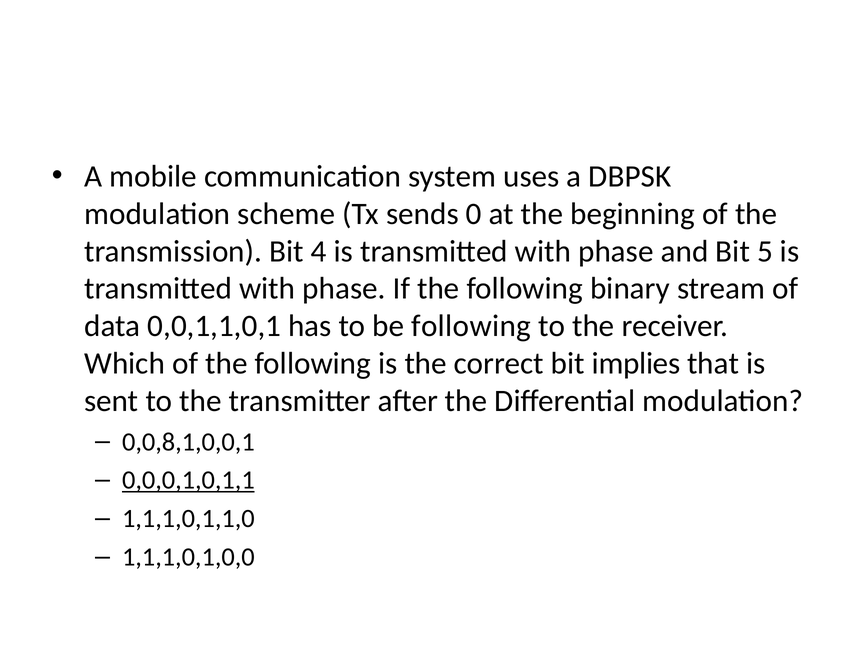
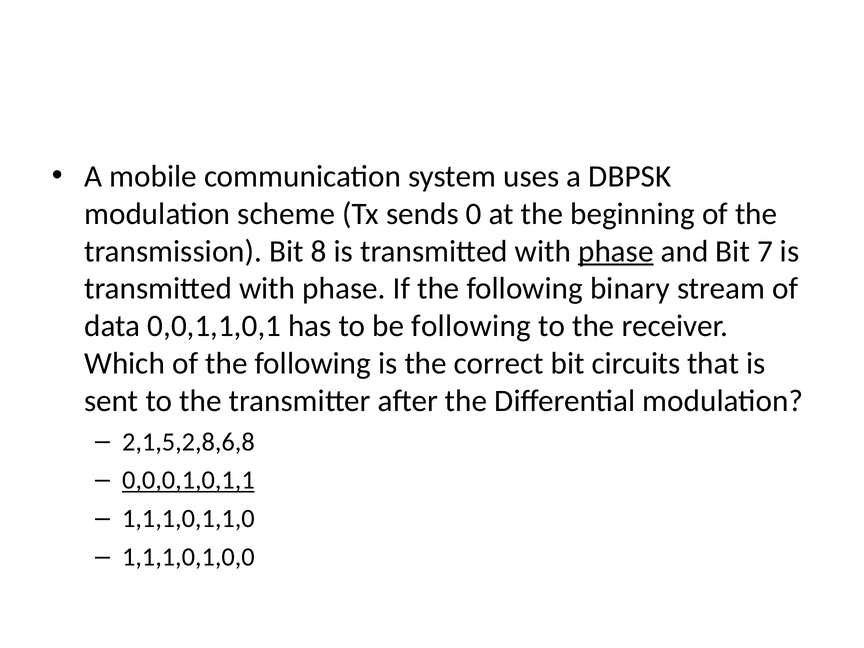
4: 4 -> 8
phase at (616, 251) underline: none -> present
5: 5 -> 7
implies: implies -> circuits
0,0,8,1,0,0,1: 0,0,8,1,0,0,1 -> 2,1,5,2,8,6,8
